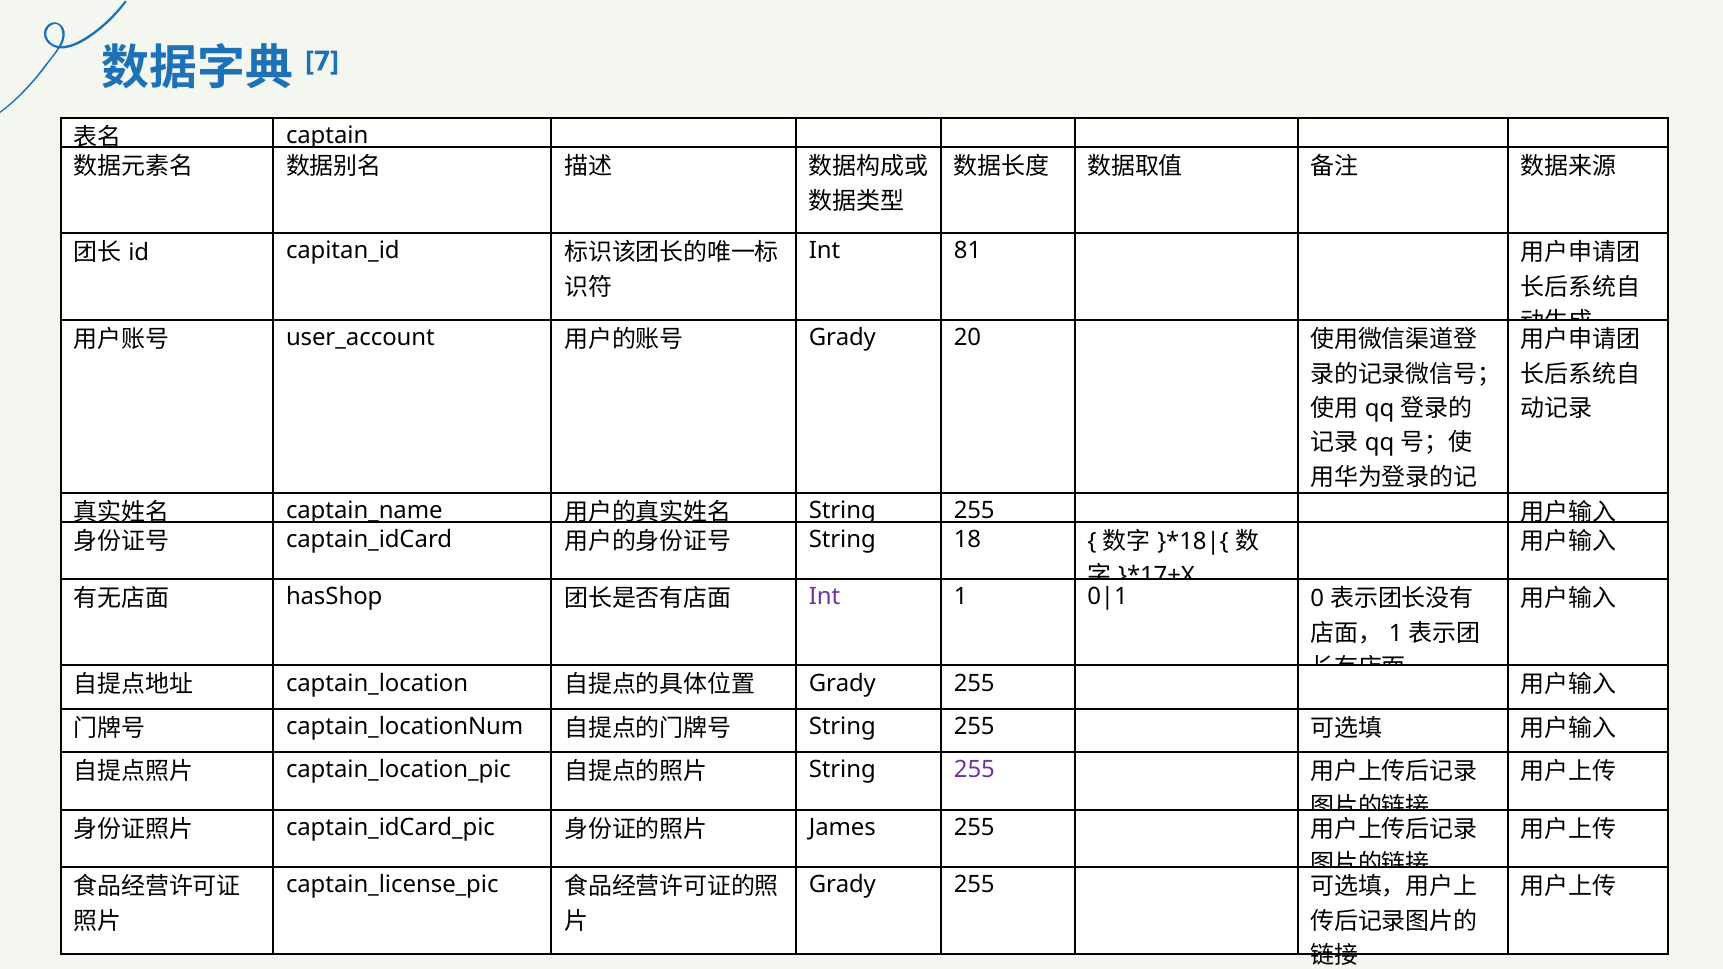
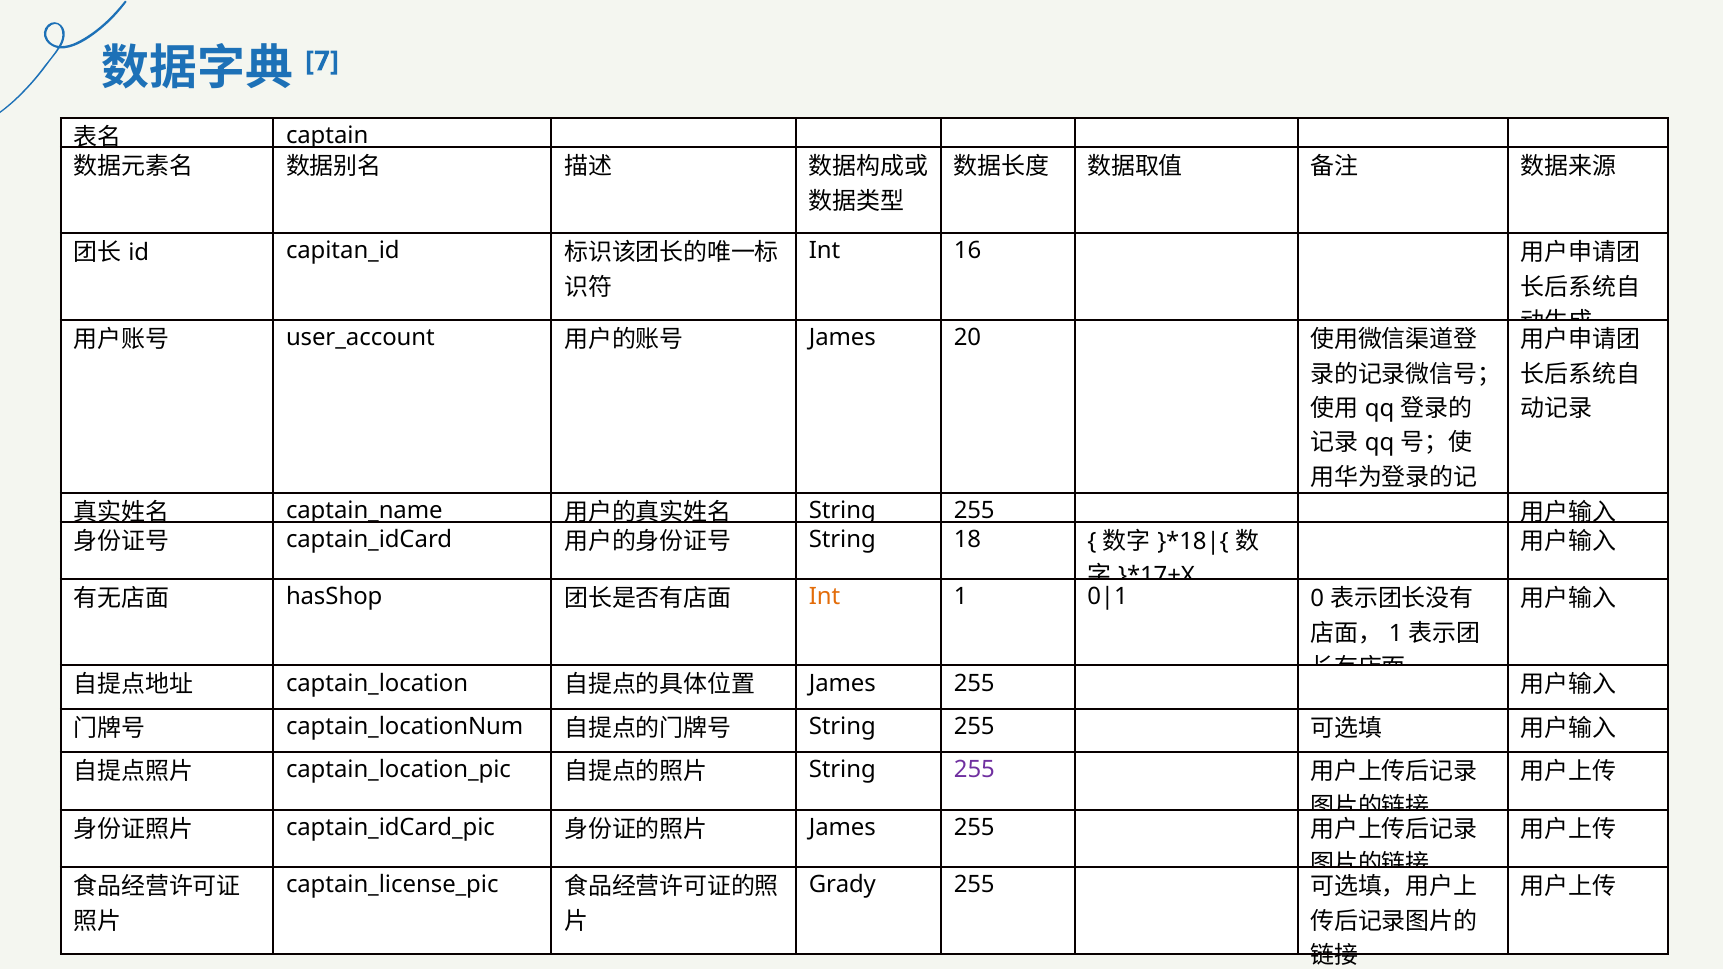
81: 81 -> 16
Grady at (842, 338): Grady -> James
Int at (825, 597) colour: purple -> orange
Grady at (842, 683): Grady -> James
